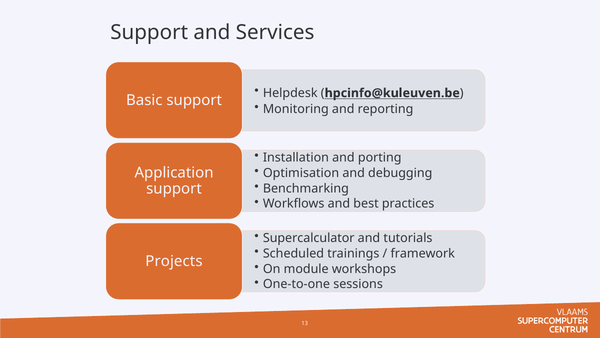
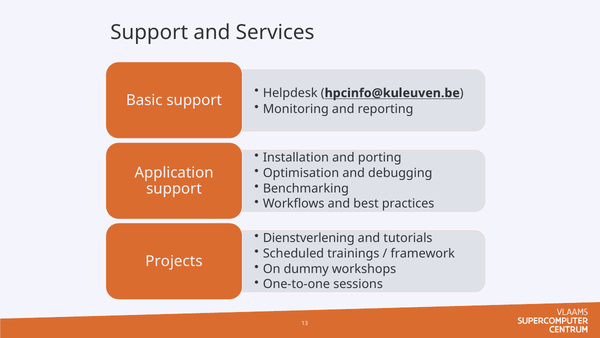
Supercalculator: Supercalculator -> Dienstverlening
module: module -> dummy
